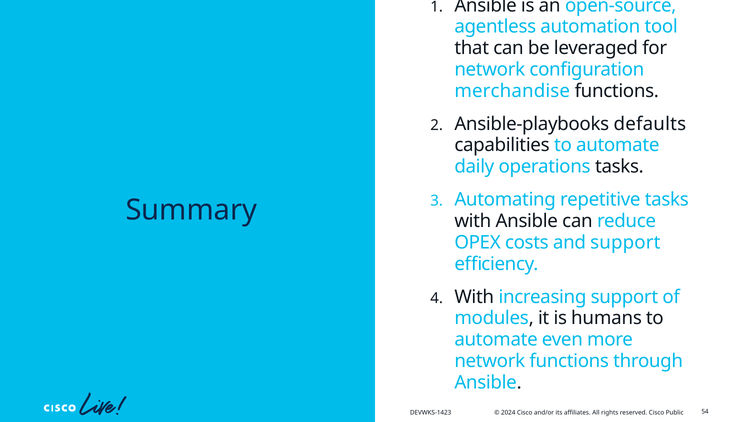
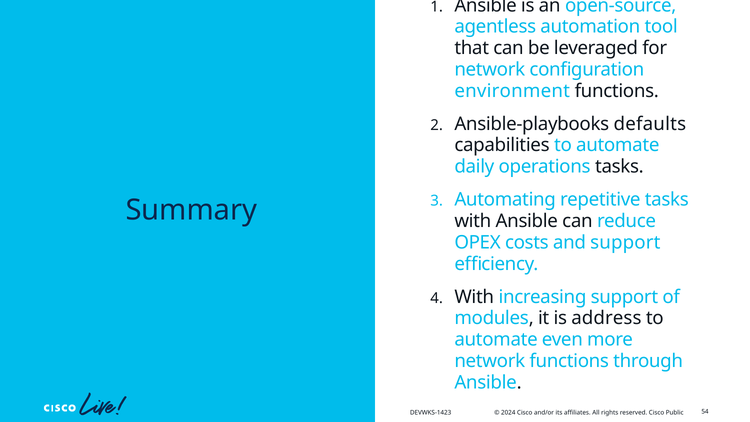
merchandise: merchandise -> environment
humans: humans -> address
